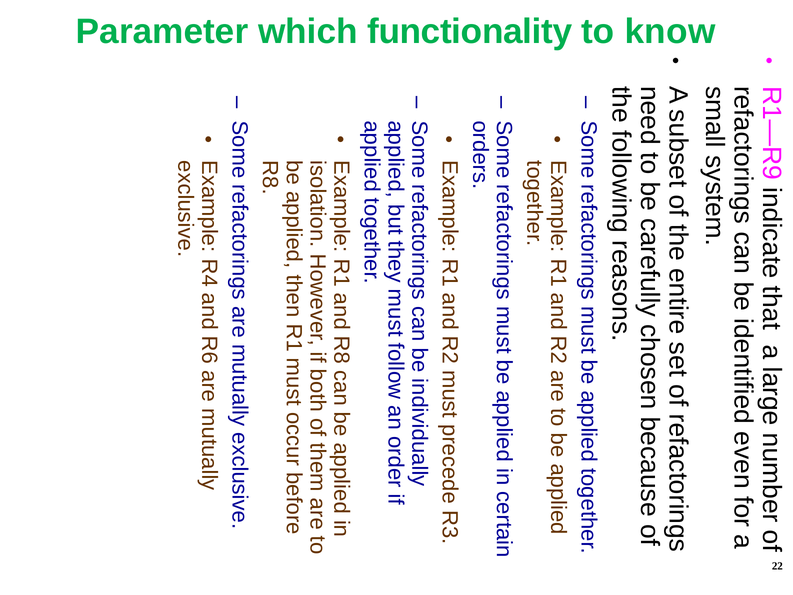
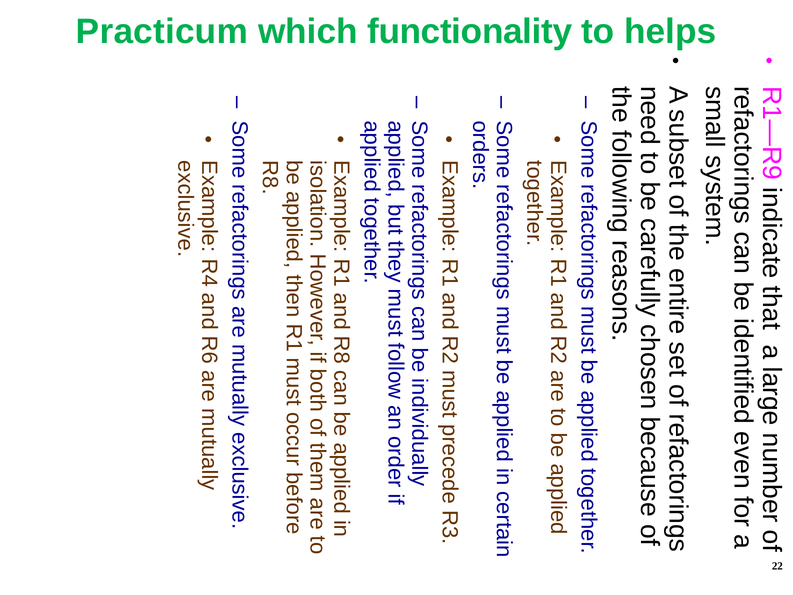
Parameter: Parameter -> Practicum
know: know -> helps
